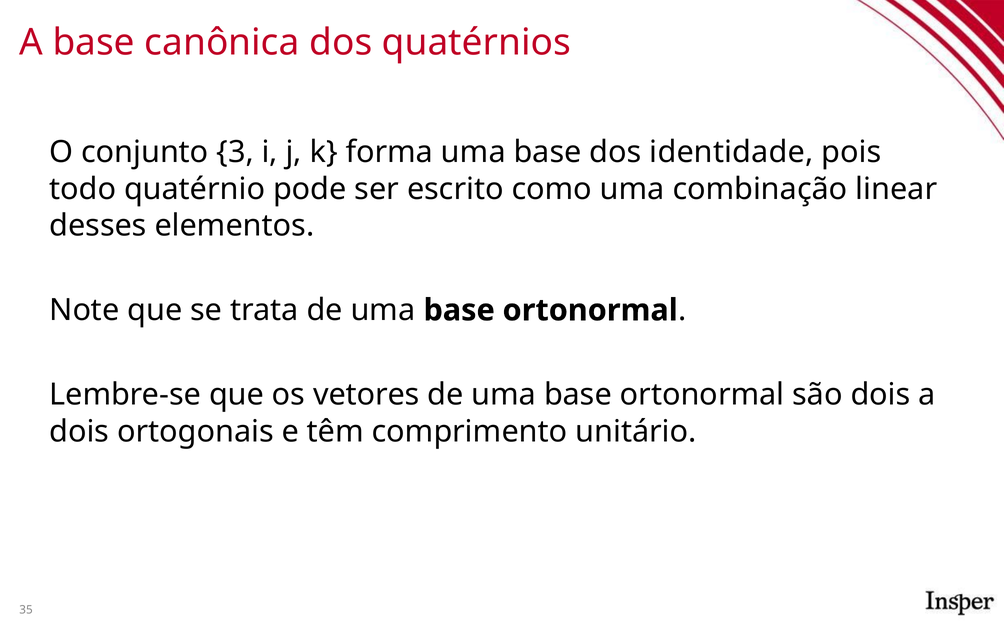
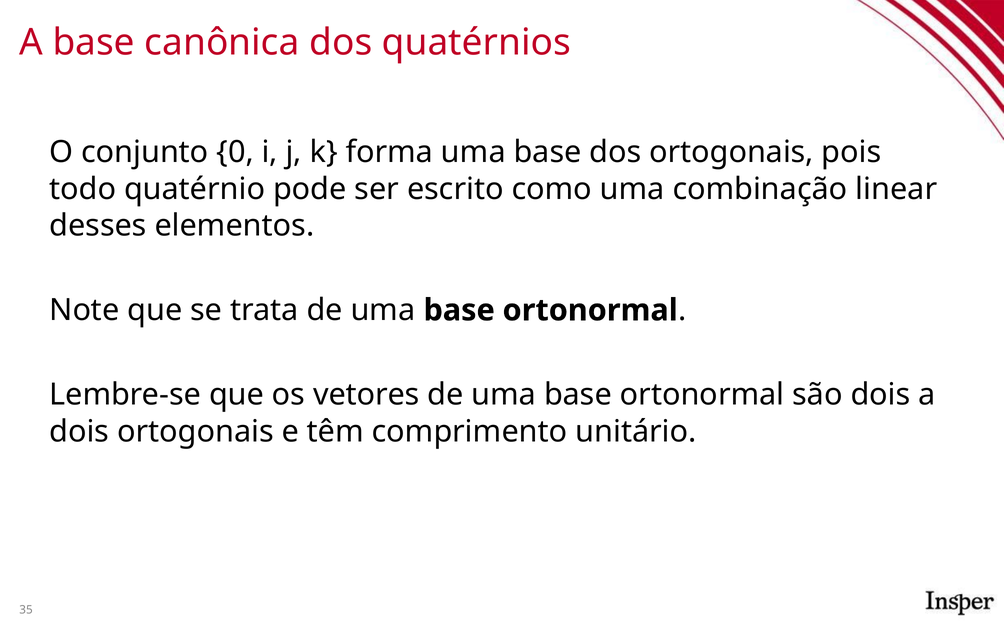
3: 3 -> 0
dos identidade: identidade -> ortogonais
